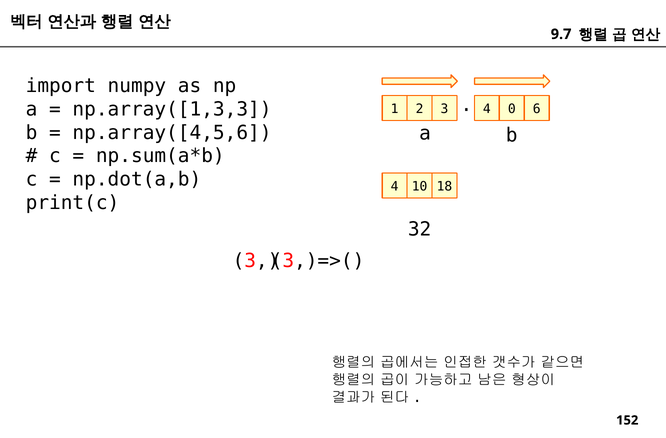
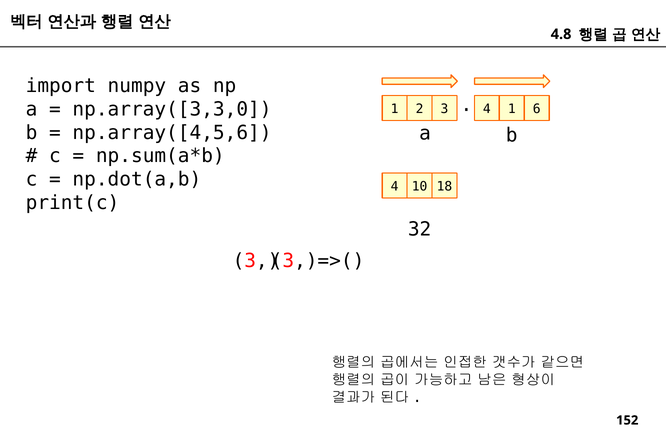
9.7: 9.7 -> 4.8
np.array([1,3,3: np.array([1,3,3 -> np.array([3,3,0
4 0: 0 -> 1
